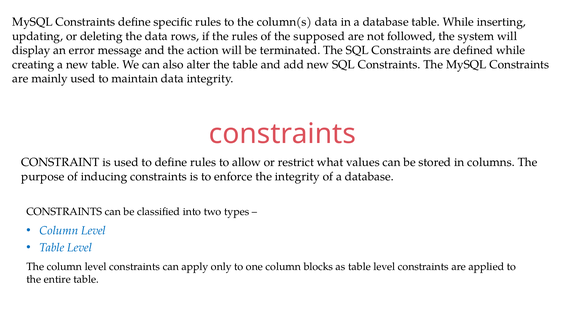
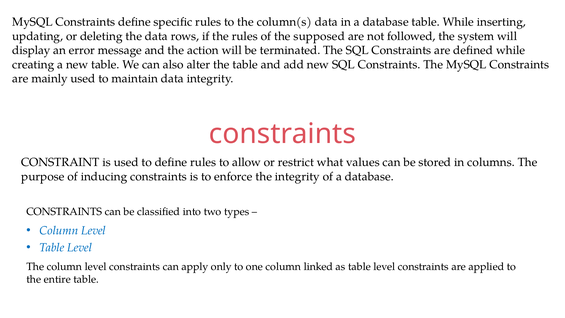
blocks: blocks -> linked
